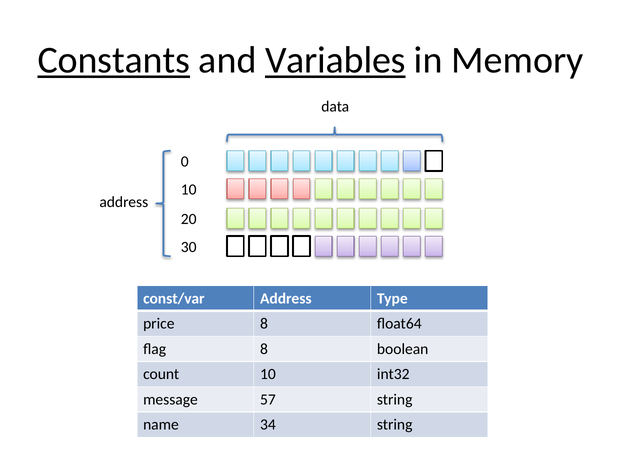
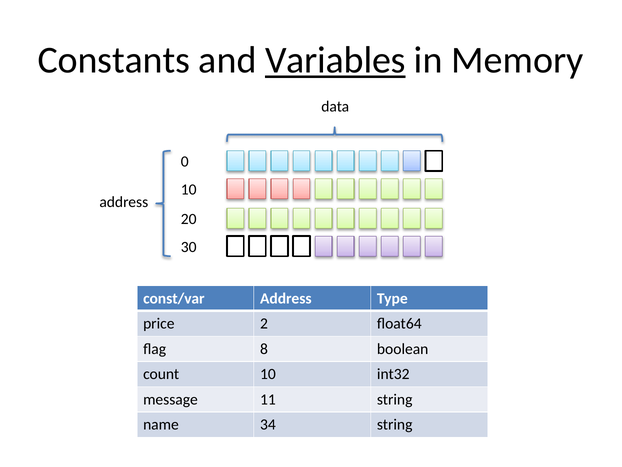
Constants underline: present -> none
price 8: 8 -> 2
57: 57 -> 11
